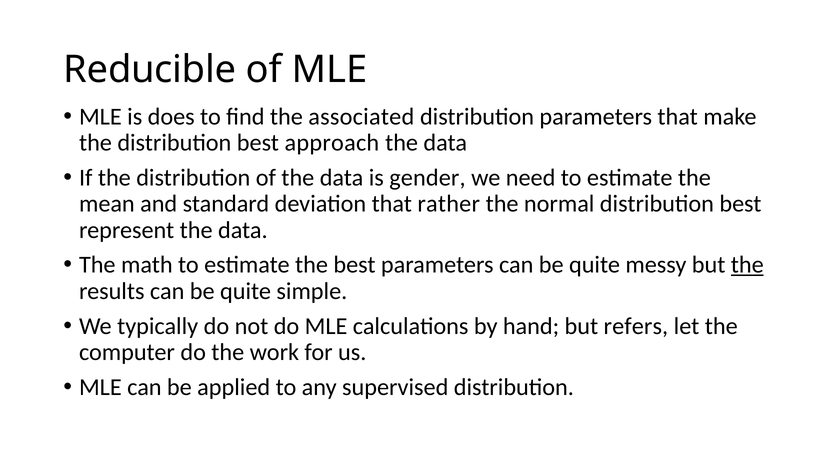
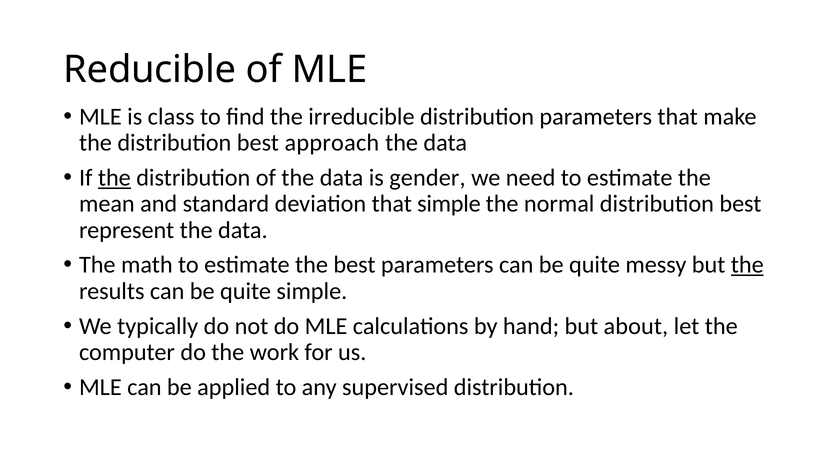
does: does -> class
associated: associated -> irreducible
the at (114, 178) underline: none -> present
that rather: rather -> simple
refers: refers -> about
